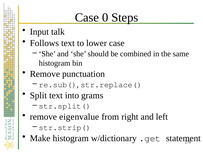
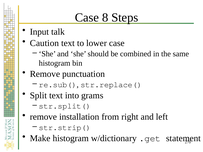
0: 0 -> 8
Follows: Follows -> Caution
eigenvalue: eigenvalue -> installation
